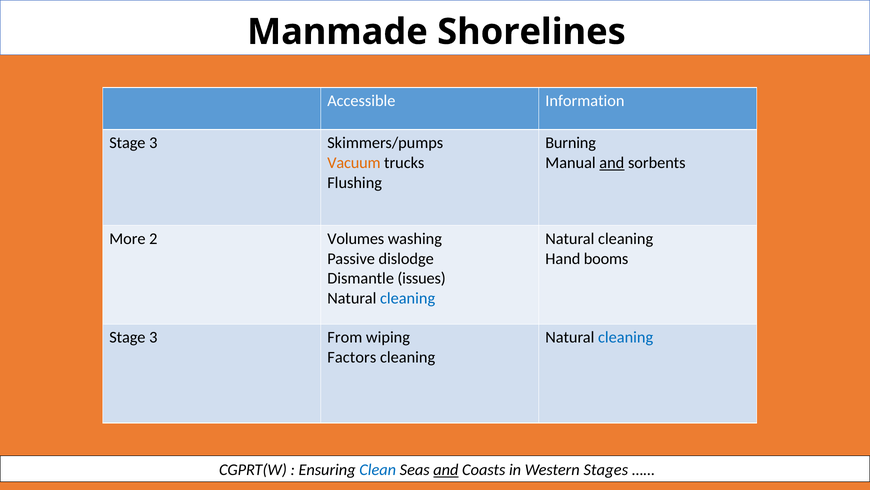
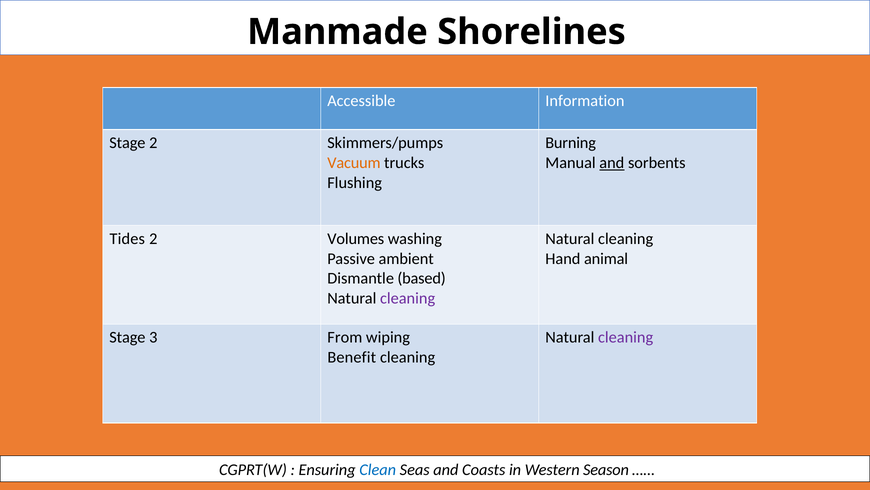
3 at (153, 143): 3 -> 2
More: More -> Tides
dislodge: dislodge -> ambient
booms: booms -> animal
issues: issues -> based
cleaning at (408, 298) colour: blue -> purple
cleaning at (626, 337) colour: blue -> purple
Factors: Factors -> Benefit
and at (446, 469) underline: present -> none
Stages: Stages -> Season
